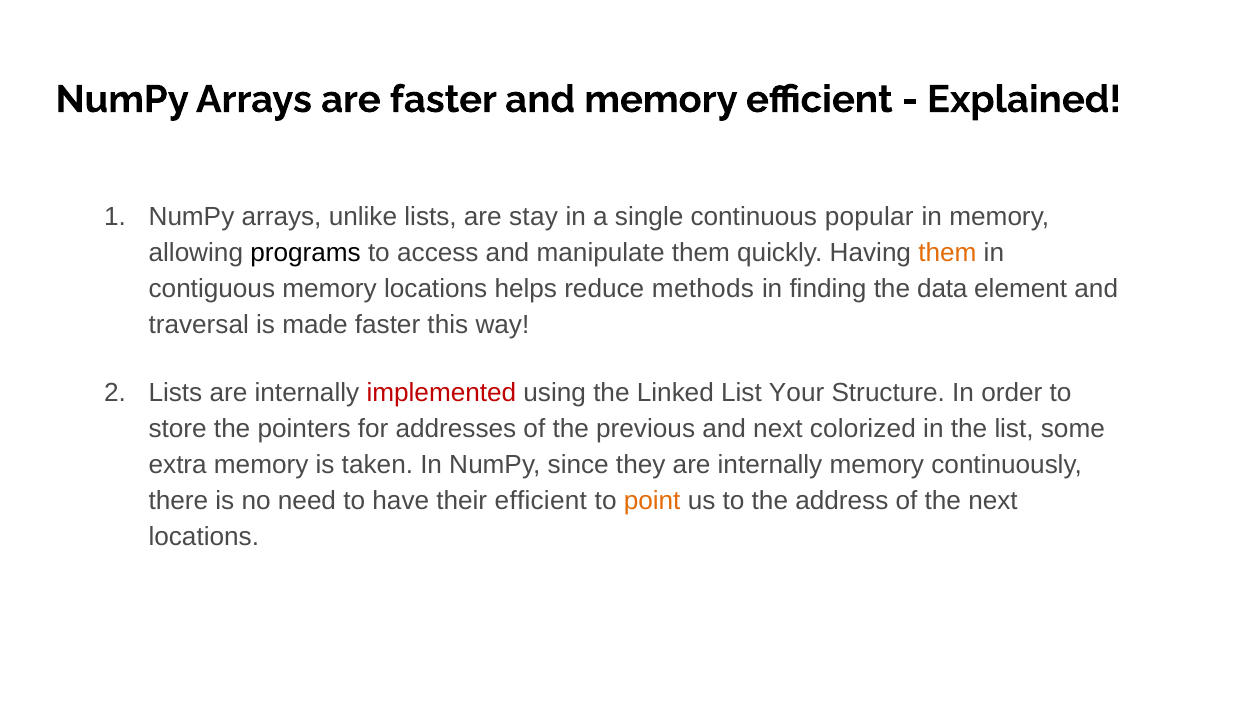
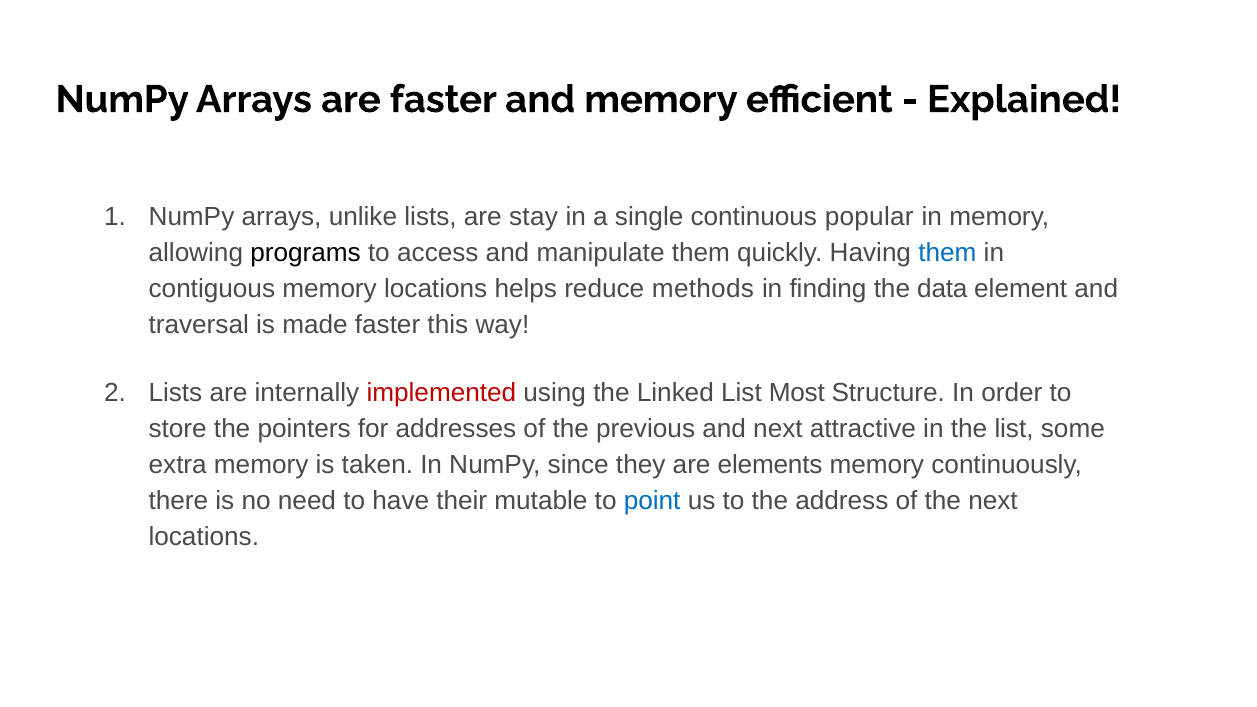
them at (947, 253) colour: orange -> blue
Your: Your -> Most
colorized: colorized -> attractive
they are internally: internally -> elements
their efficient: efficient -> mutable
point colour: orange -> blue
